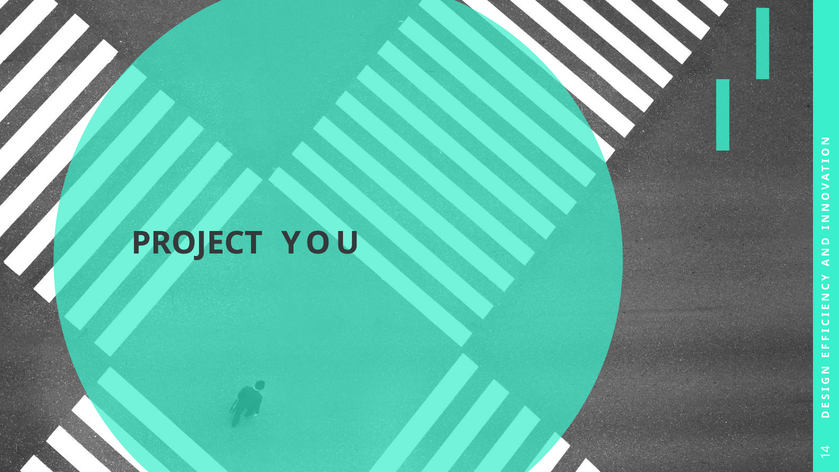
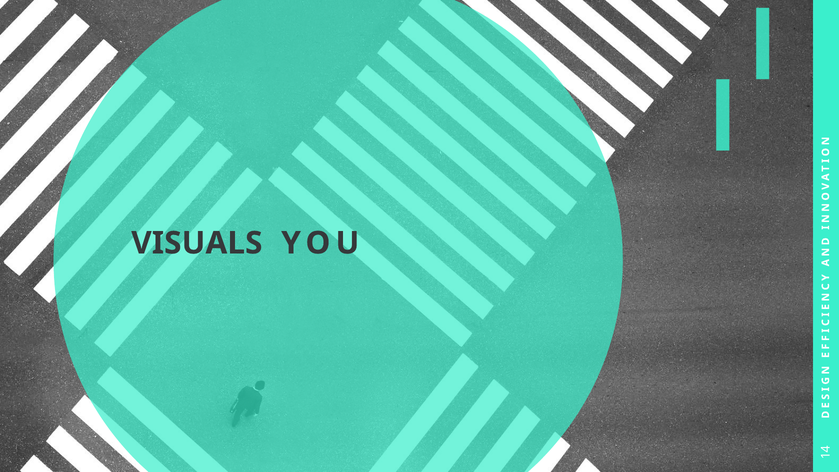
PROJECT: PROJECT -> VISUALS
